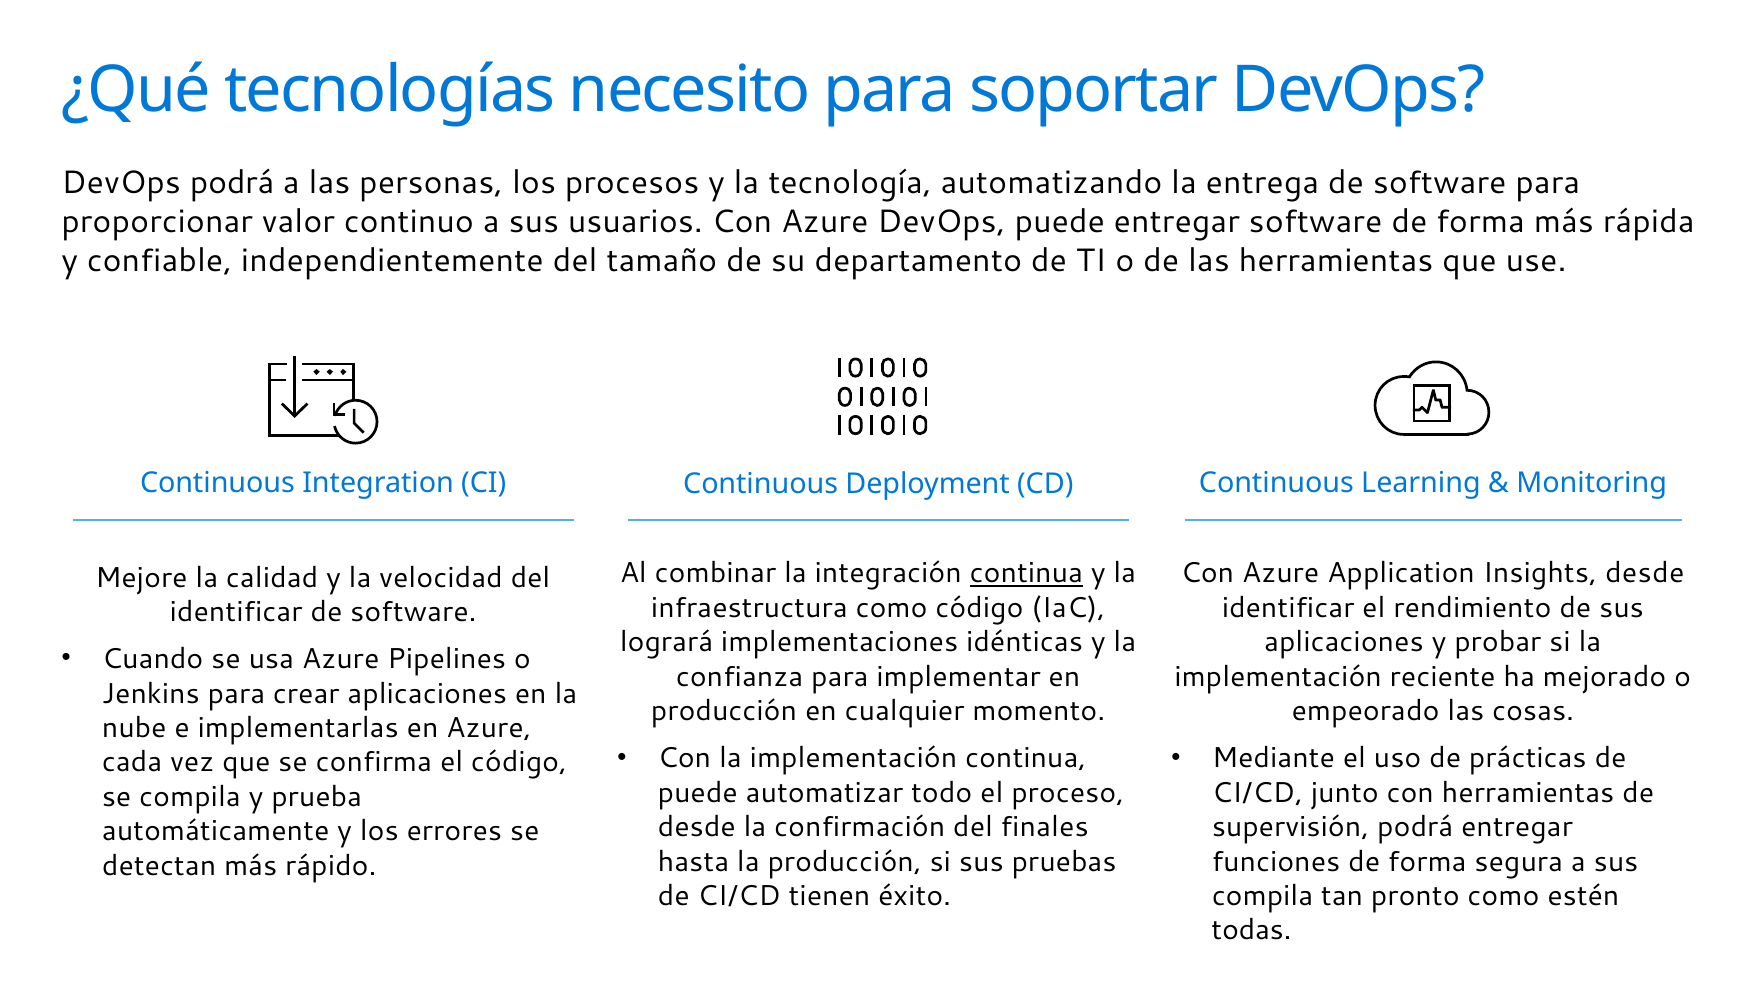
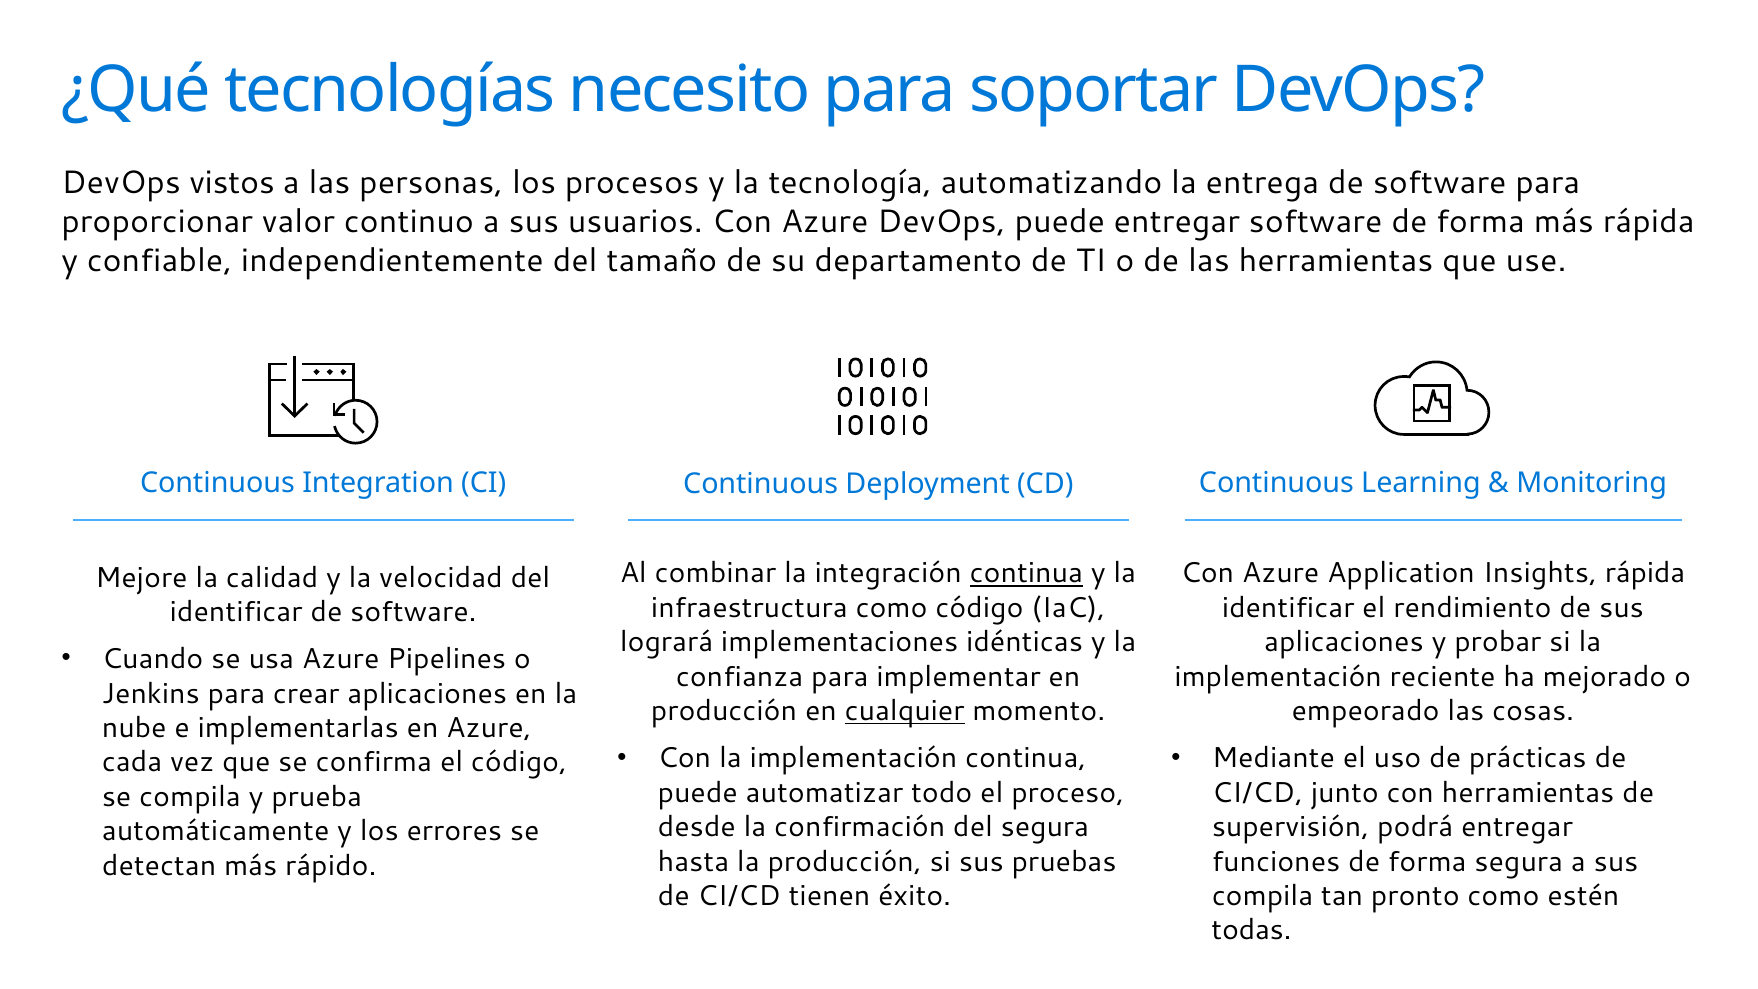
DevOps podrá: podrá -> vistos
Insights desde: desde -> rápida
cualquier underline: none -> present
del finales: finales -> segura
